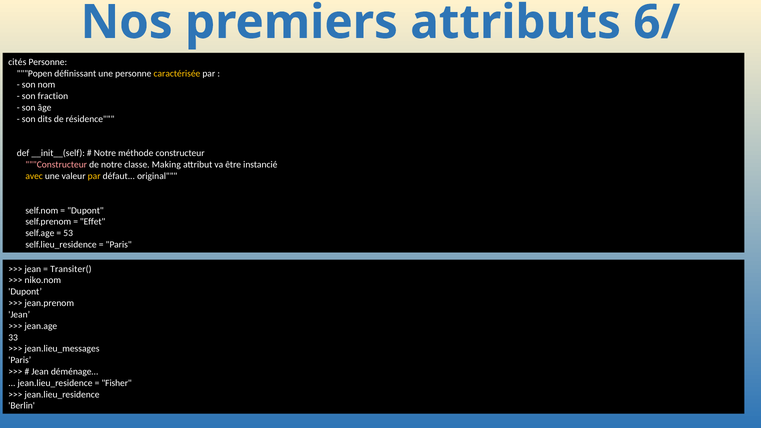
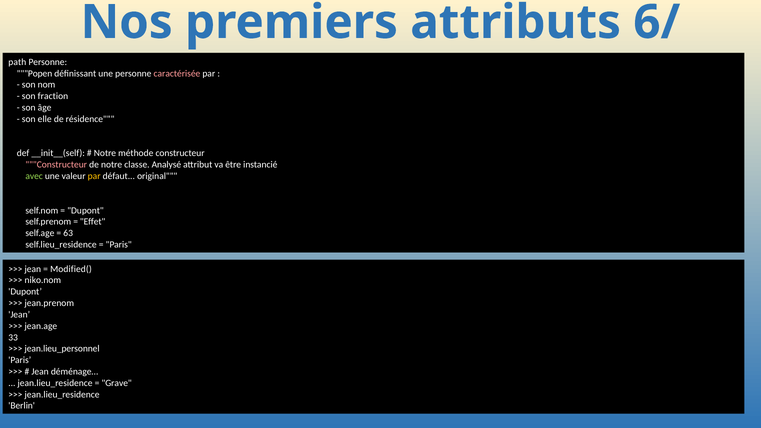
cités: cités -> path
caractérisée colour: yellow -> pink
dits: dits -> elle
Making: Making -> Analysé
avec colour: yellow -> light green
53: 53 -> 63
Transiter(: Transiter( -> Modified(
jean.lieu_messages: jean.lieu_messages -> jean.lieu_personnel
Fisher: Fisher -> Grave
